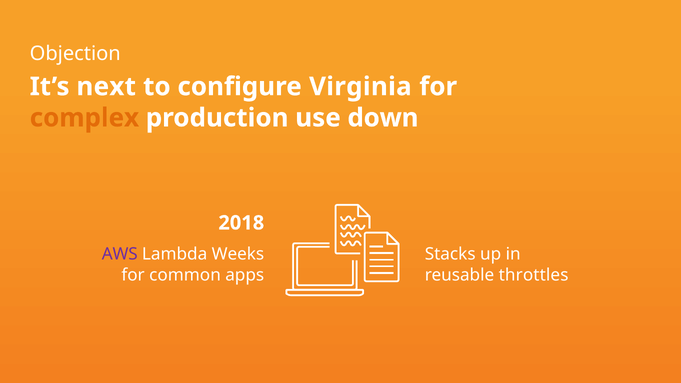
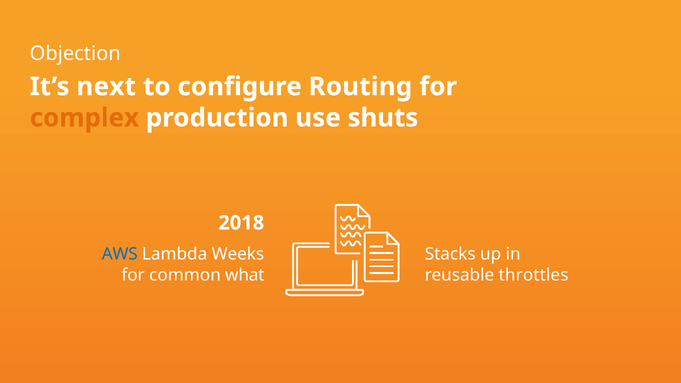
Virginia: Virginia -> Routing
down: down -> shuts
AWS colour: purple -> blue
apps: apps -> what
